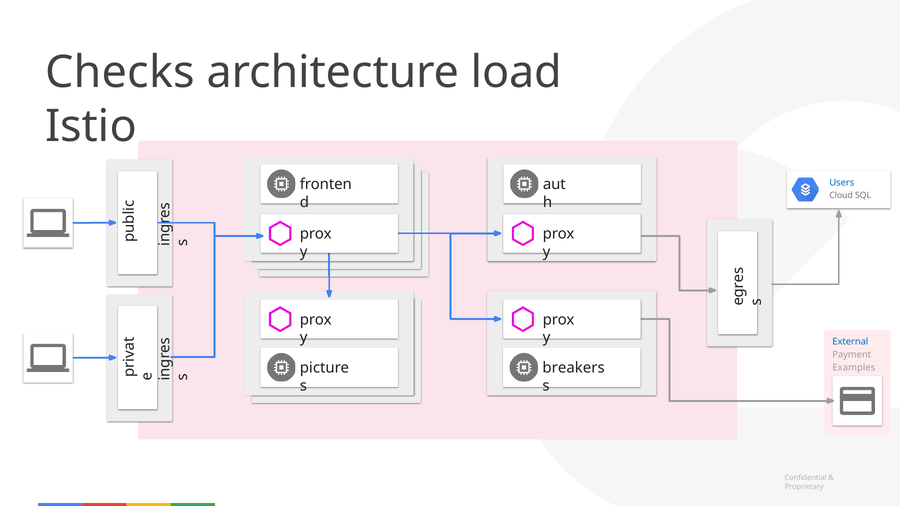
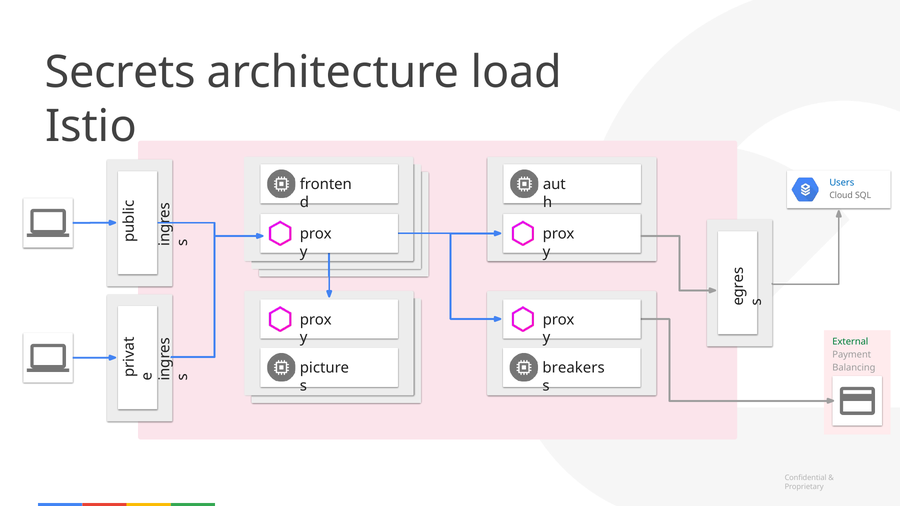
Checks: Checks -> Secrets
External colour: blue -> green
Examples: Examples -> Balancing
